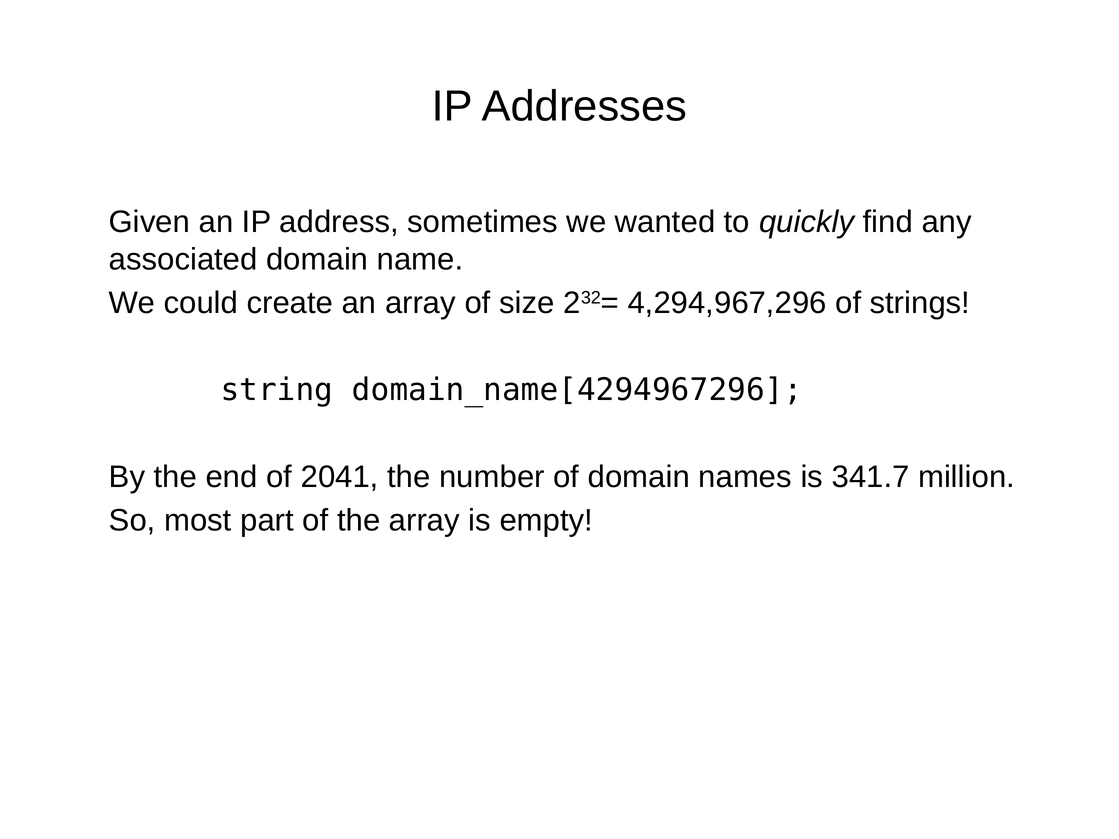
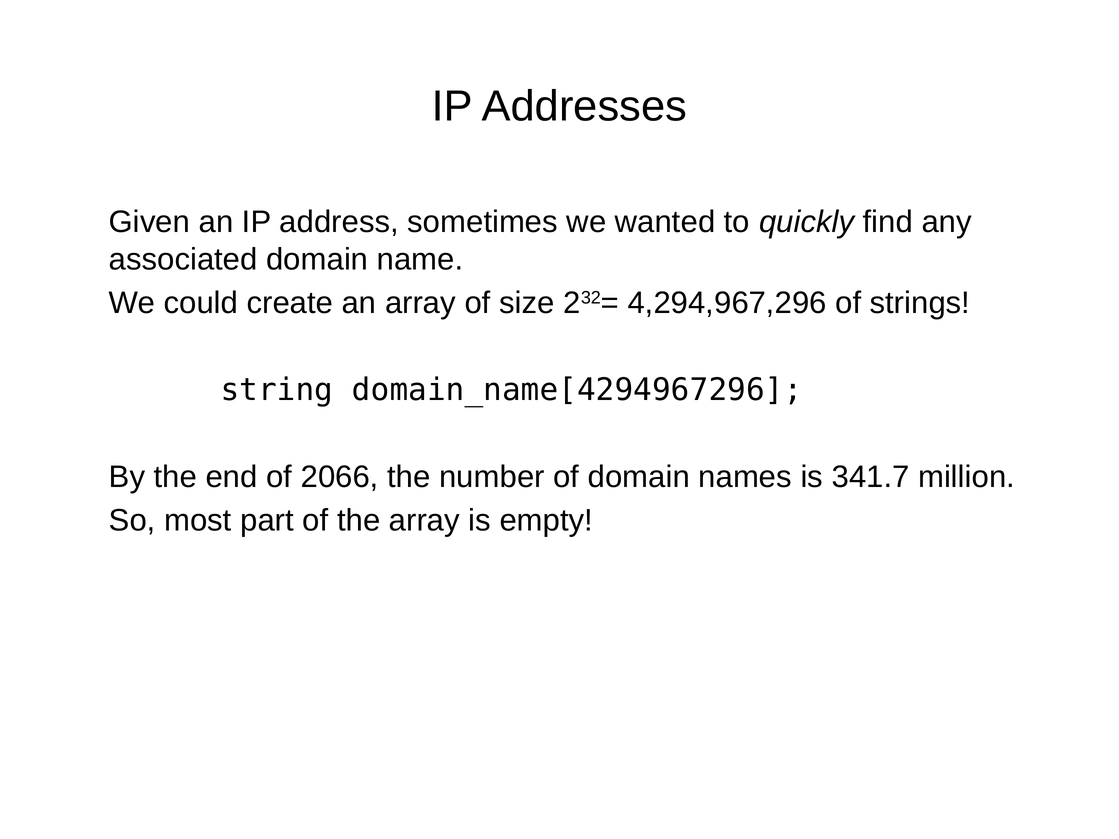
2041: 2041 -> 2066
